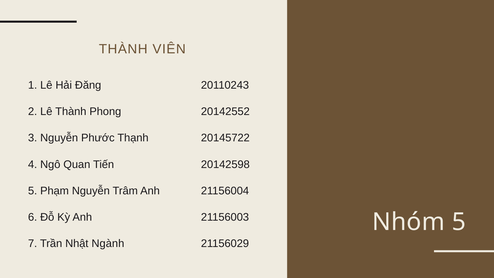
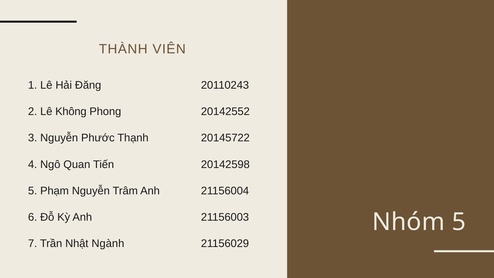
Lê Thành: Thành -> Không
